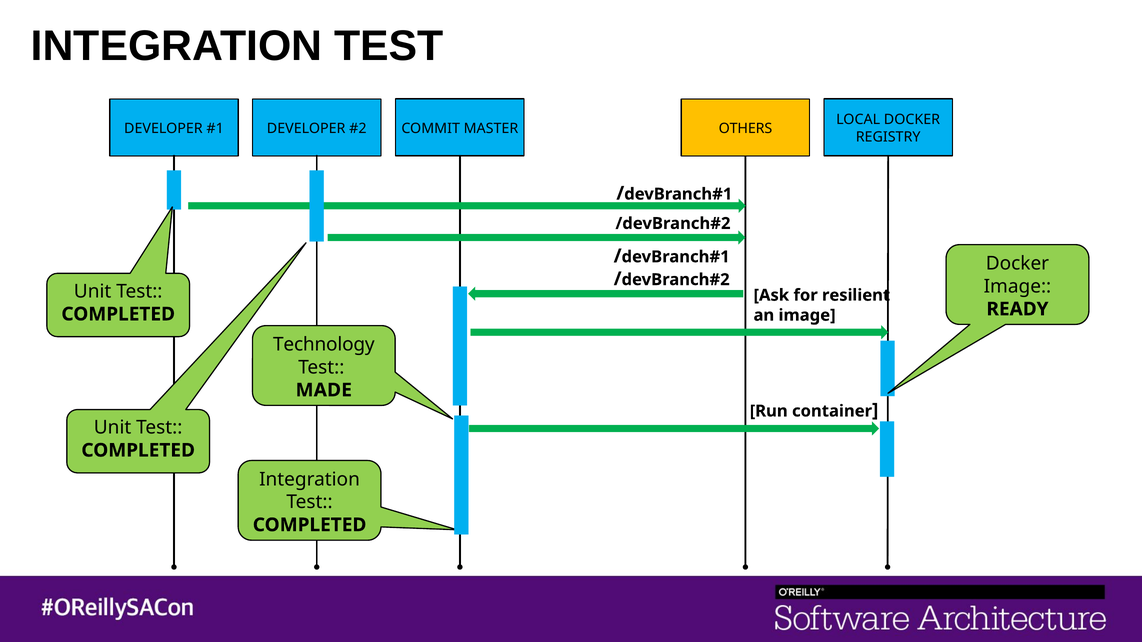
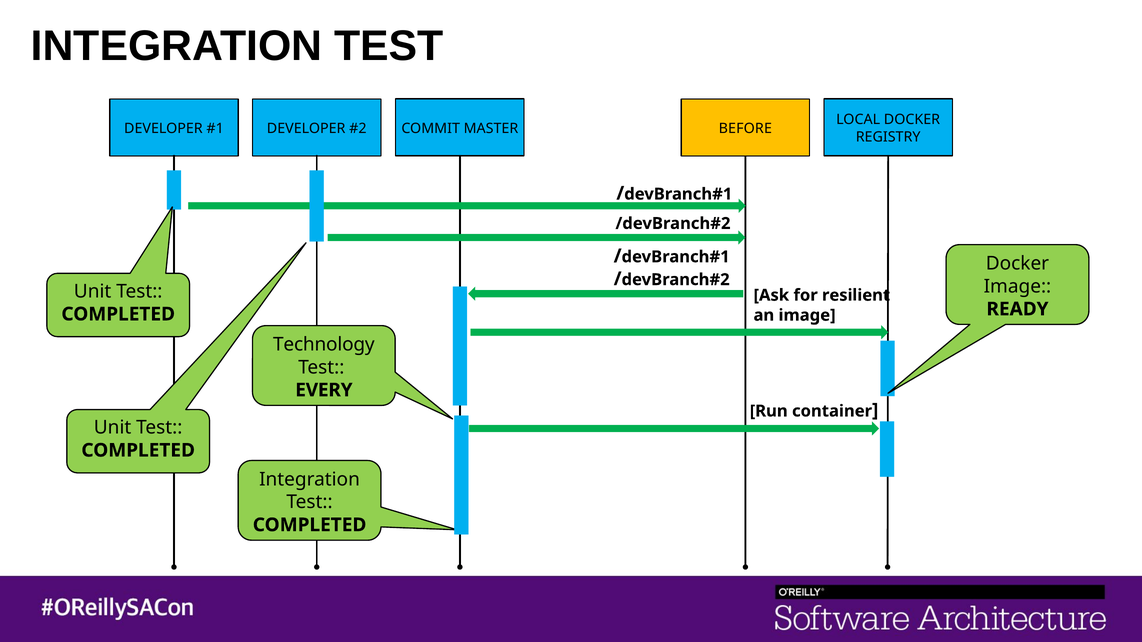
OTHERS: OTHERS -> BEFORE
MADE: MADE -> EVERY
